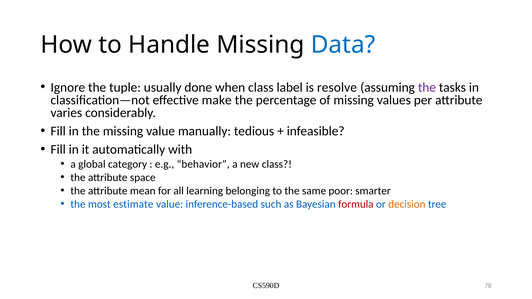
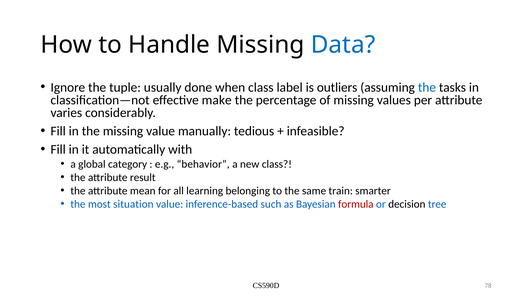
resolve: resolve -> outliers
the at (427, 87) colour: purple -> blue
space: space -> result
poor: poor -> train
estimate: estimate -> situation
decision colour: orange -> black
